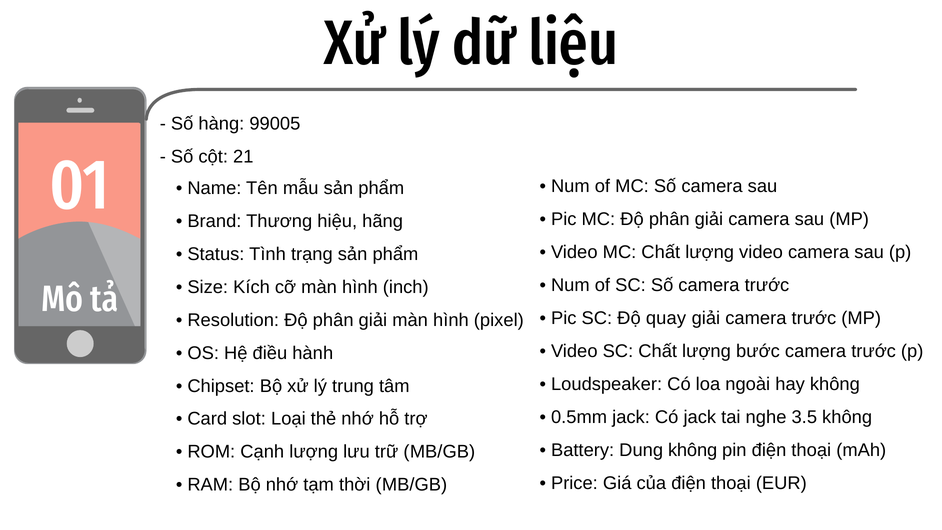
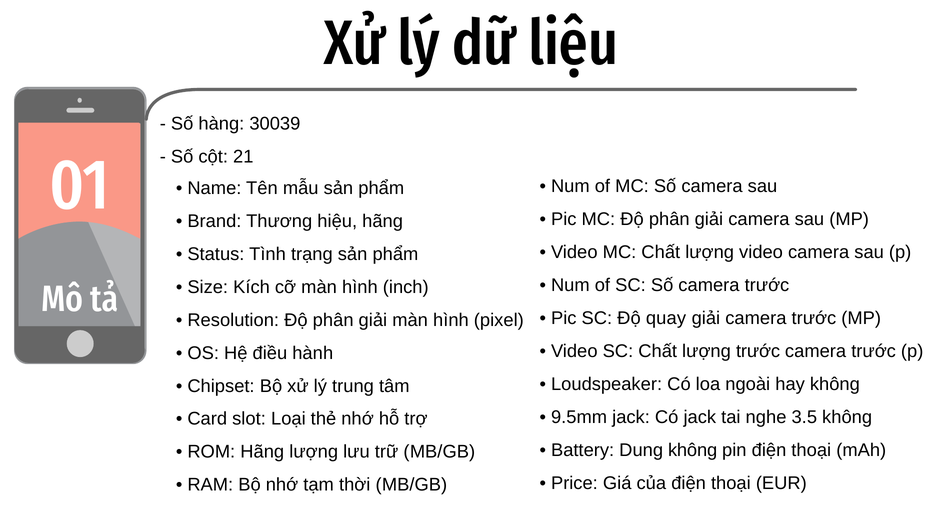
99005: 99005 -> 30039
lượng bước: bước -> trước
0.5mm: 0.5mm -> 9.5mm
ROM Cạnh: Cạnh -> Hãng
